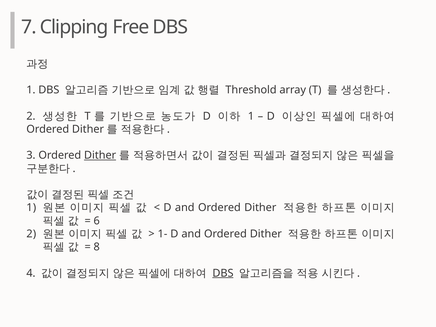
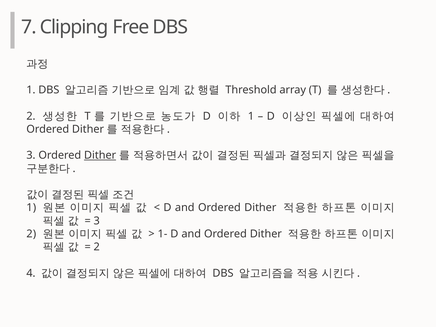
6 at (97, 221): 6 -> 3
8 at (97, 247): 8 -> 2
DBS at (223, 273) underline: present -> none
